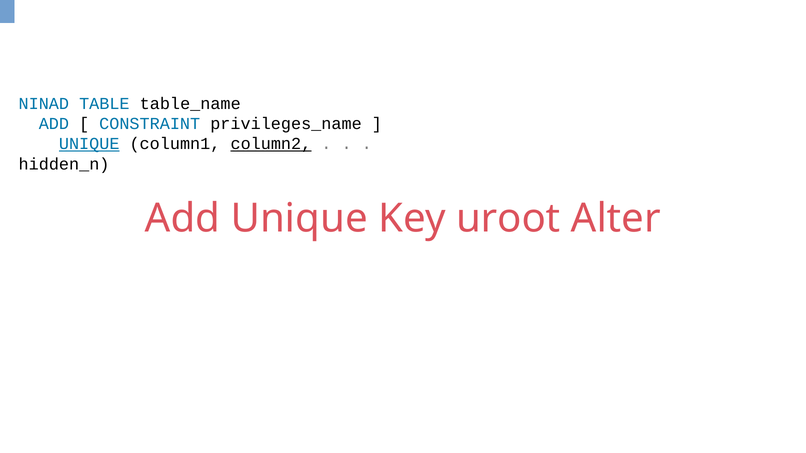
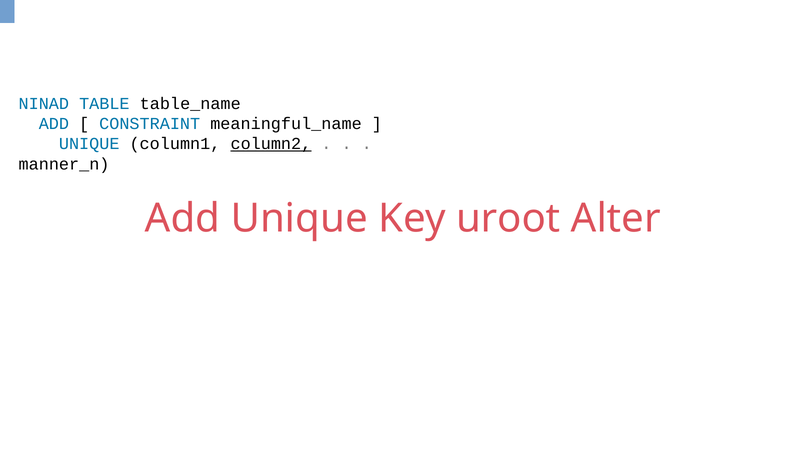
privileges_name: privileges_name -> meaningful_name
UNIQUE at (89, 144) underline: present -> none
hidden_n: hidden_n -> manner_n
